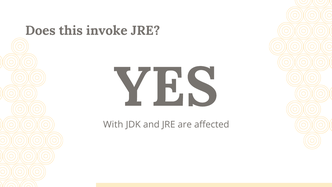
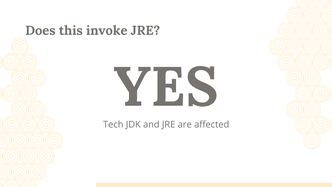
With: With -> Tech
